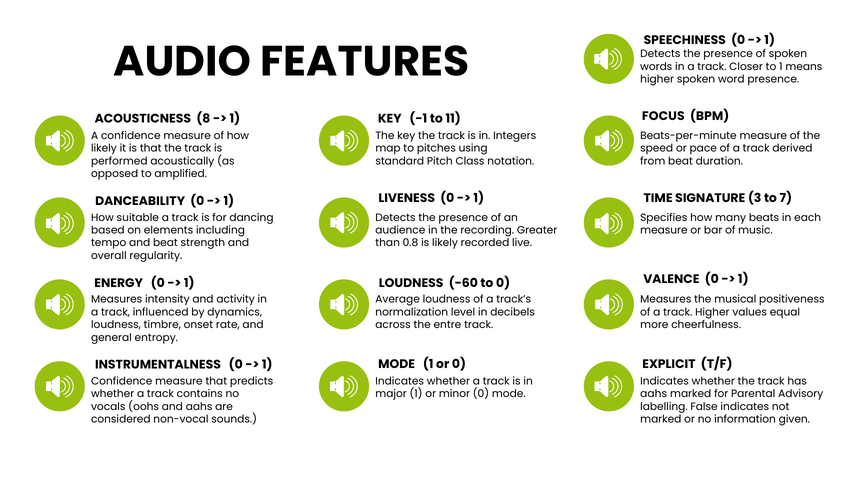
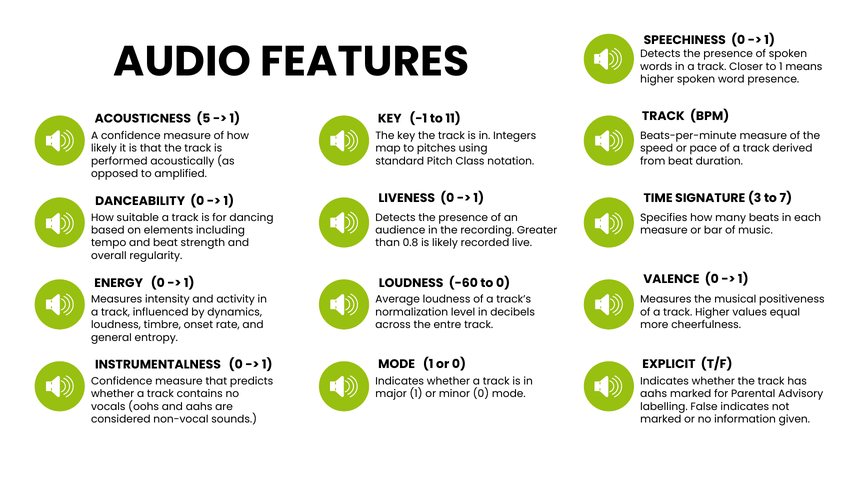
FOCUS at (663, 116): FOCUS -> TRACK
8: 8 -> 5
